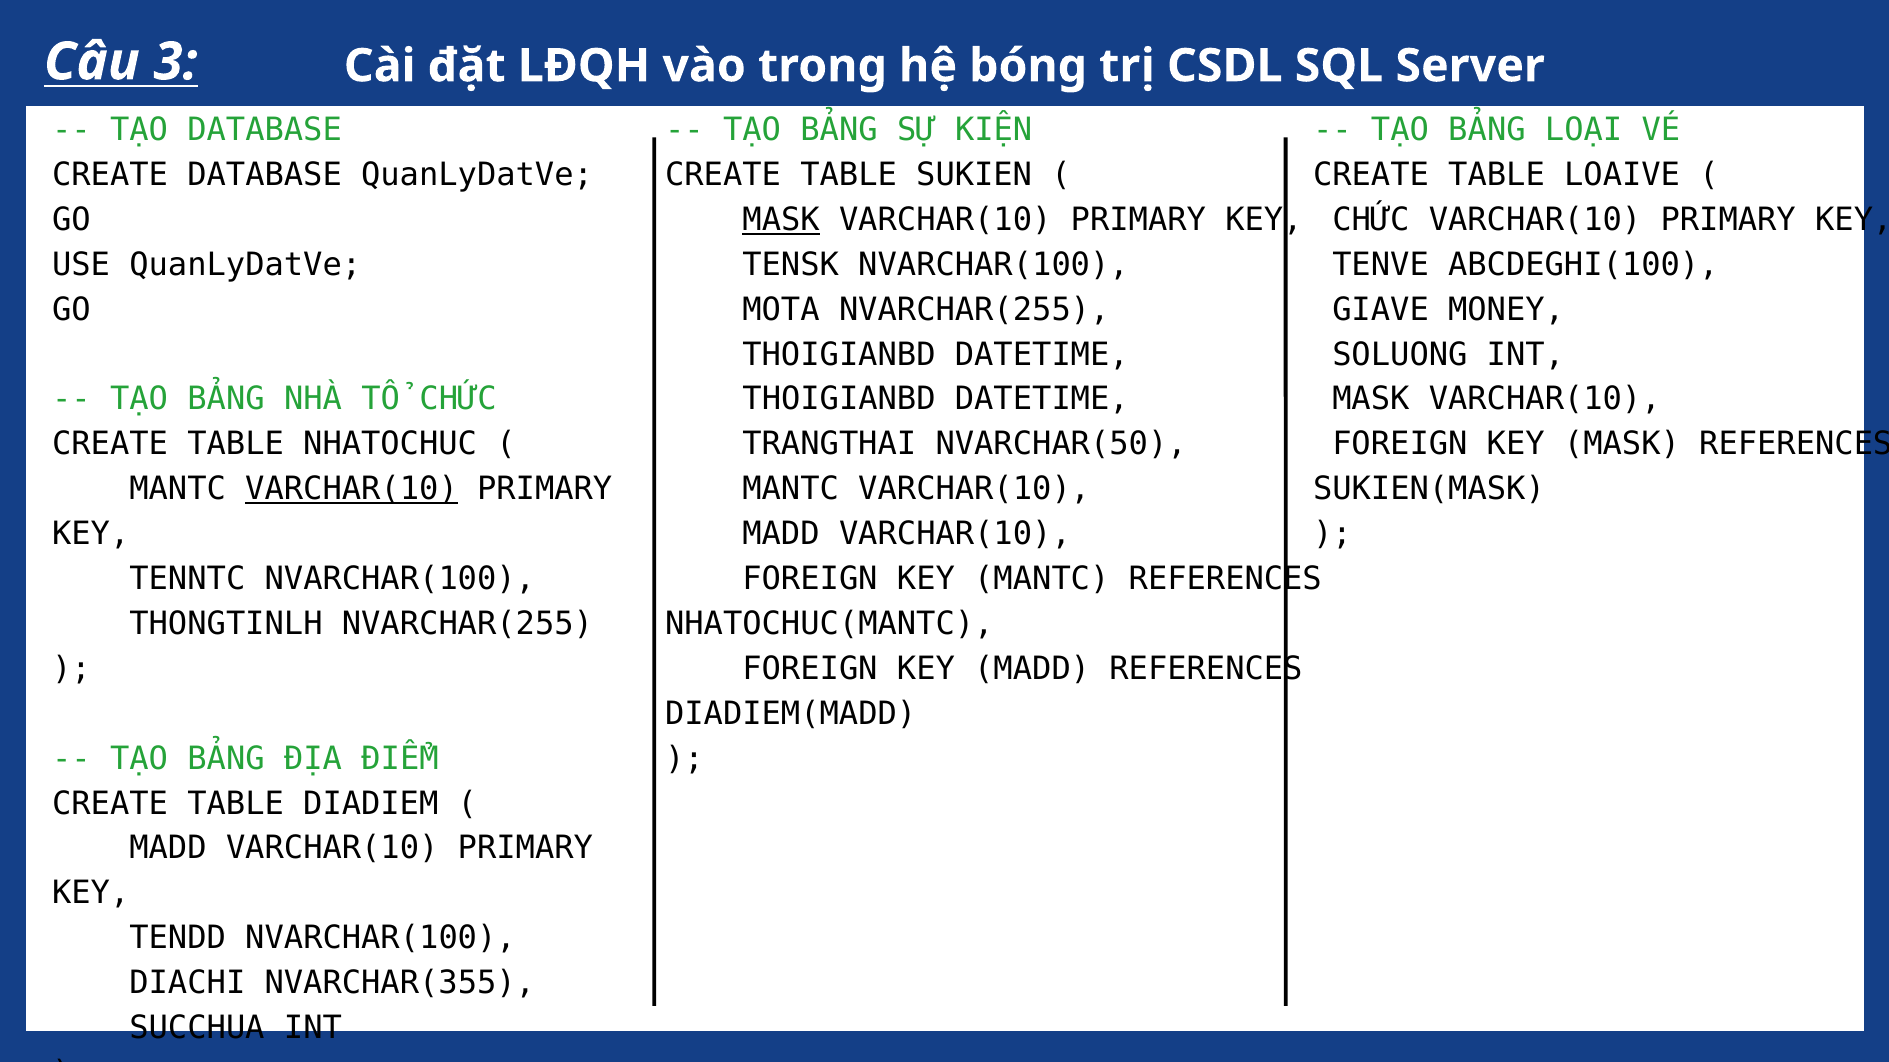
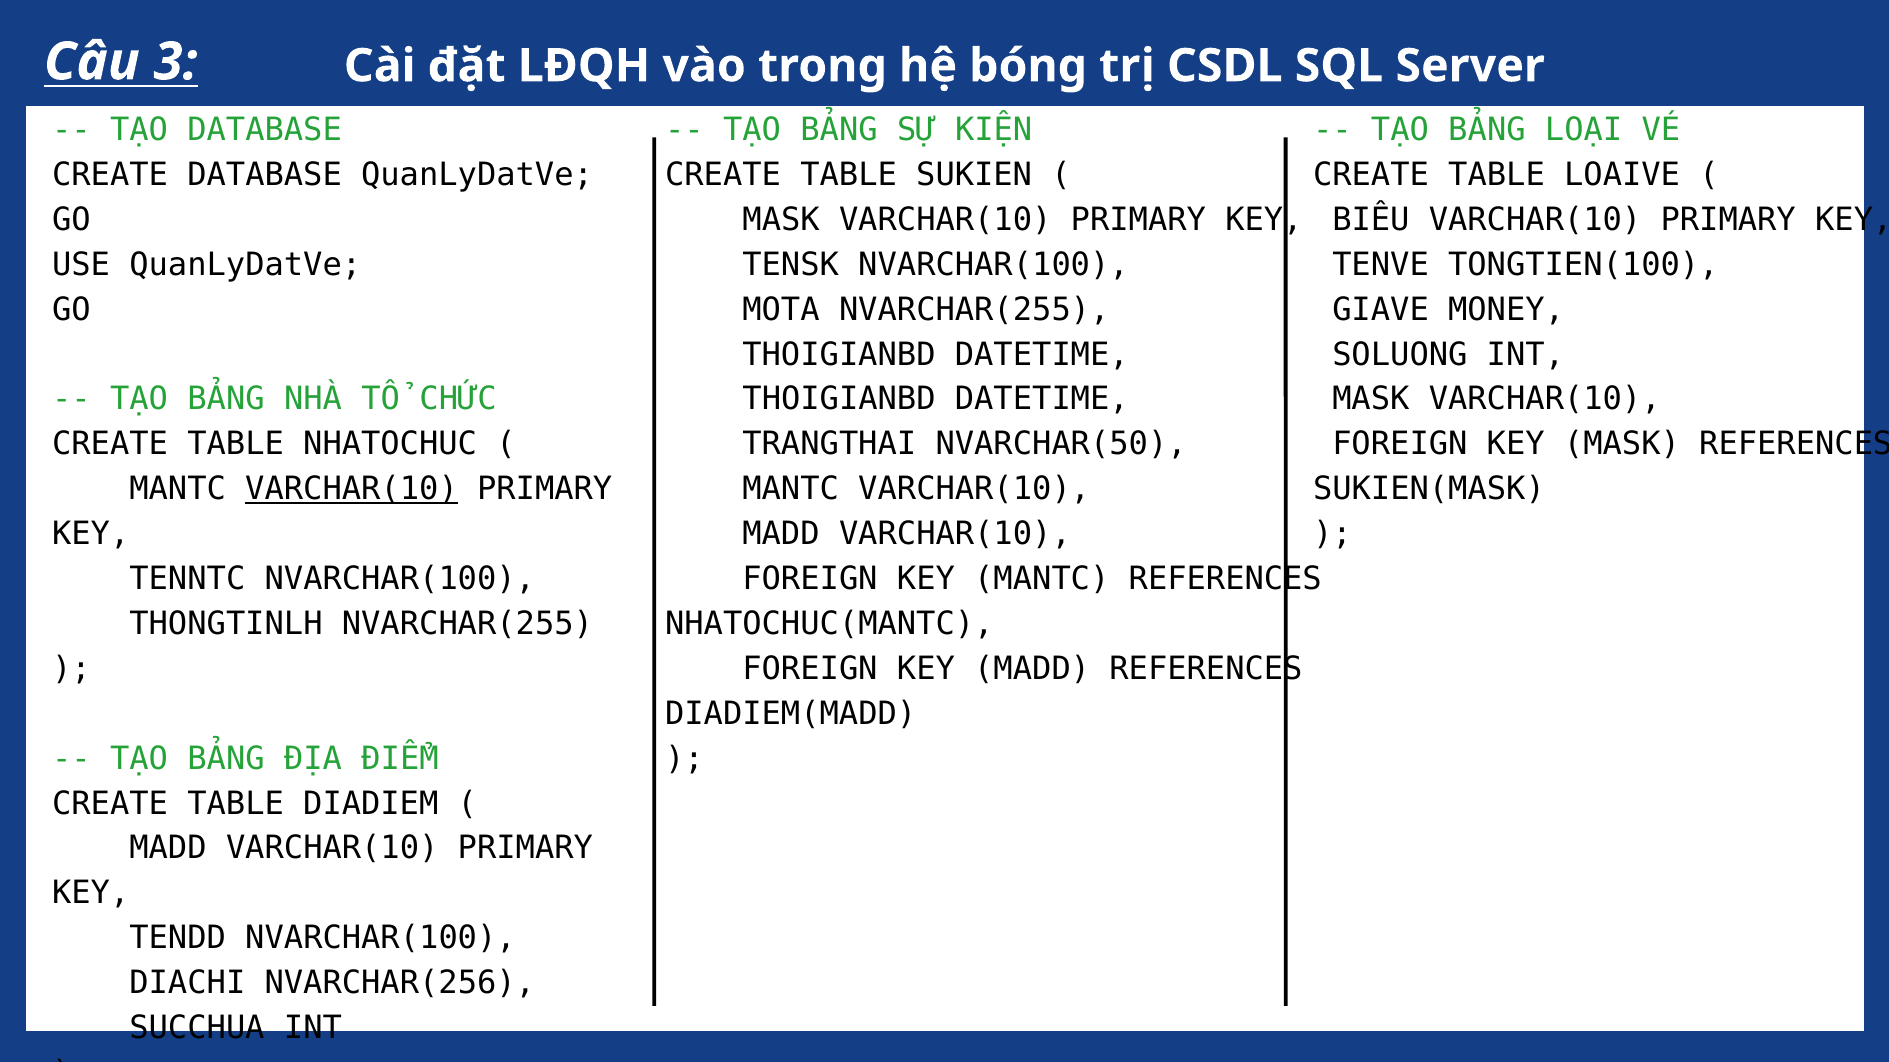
MASK at (781, 220) underline: present -> none
CHỨC at (1371, 220): CHỨC -> BIỂU
ABCDEGHI(100: ABCDEGHI(100 -> TONGTIEN(100
NVARCHAR(355: NVARCHAR(355 -> NVARCHAR(256
